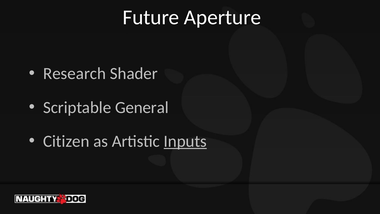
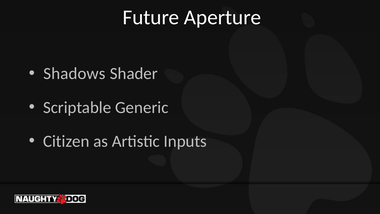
Research: Research -> Shadows
General: General -> Generic
Inputs underline: present -> none
